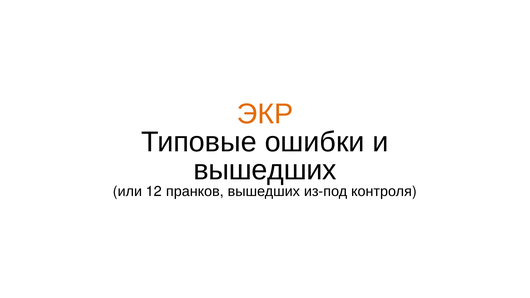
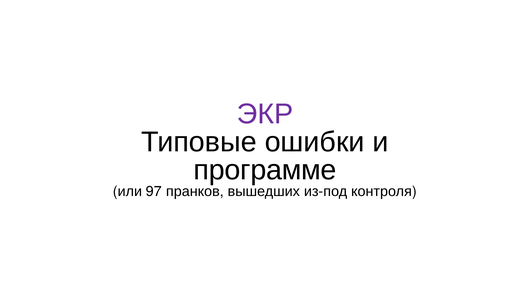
ЭКР colour: orange -> purple
вышедших at (265, 170): вышедших -> программе
12: 12 -> 97
